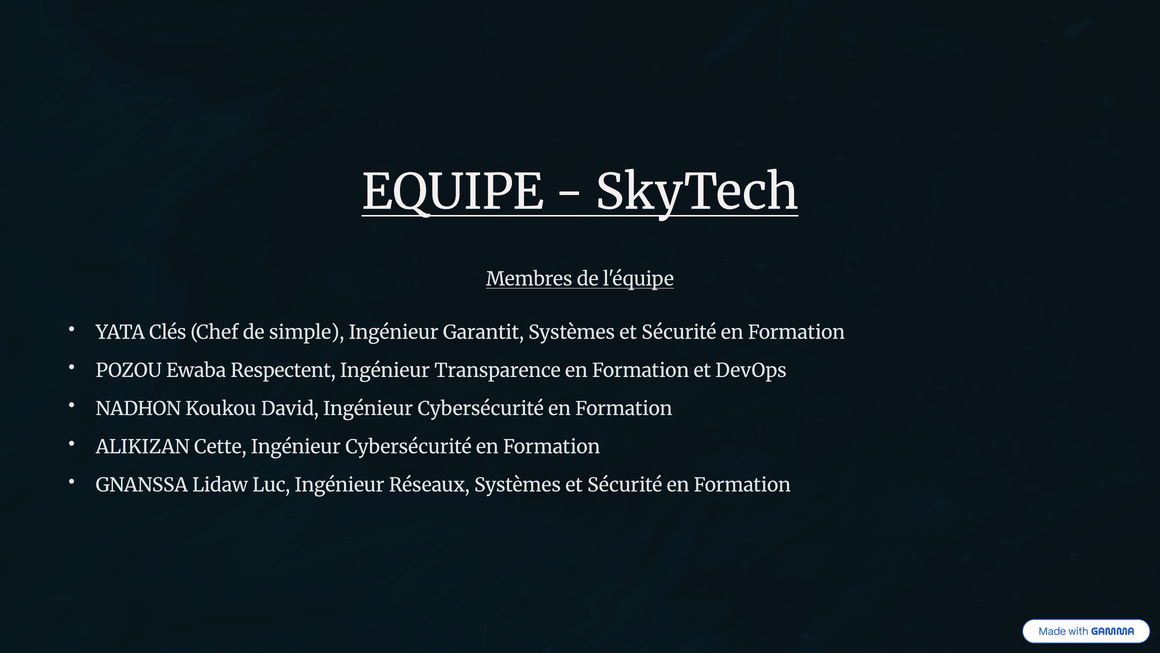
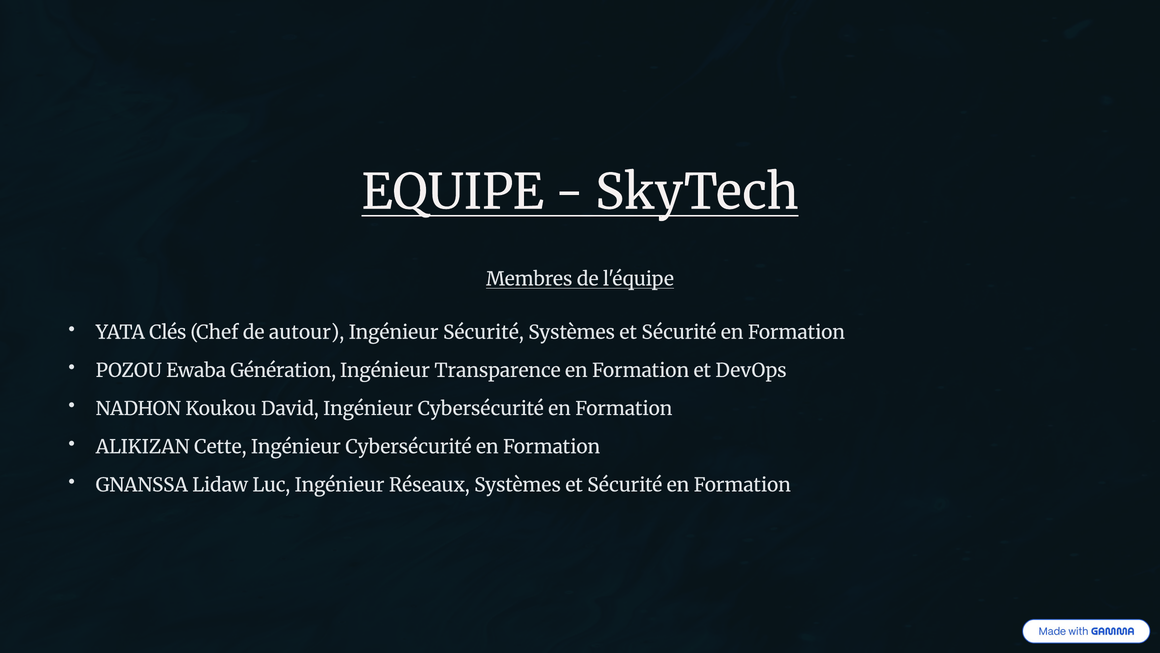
simple: simple -> autour
Ingénieur Garantit: Garantit -> Sécurité
Respectent: Respectent -> Génération
